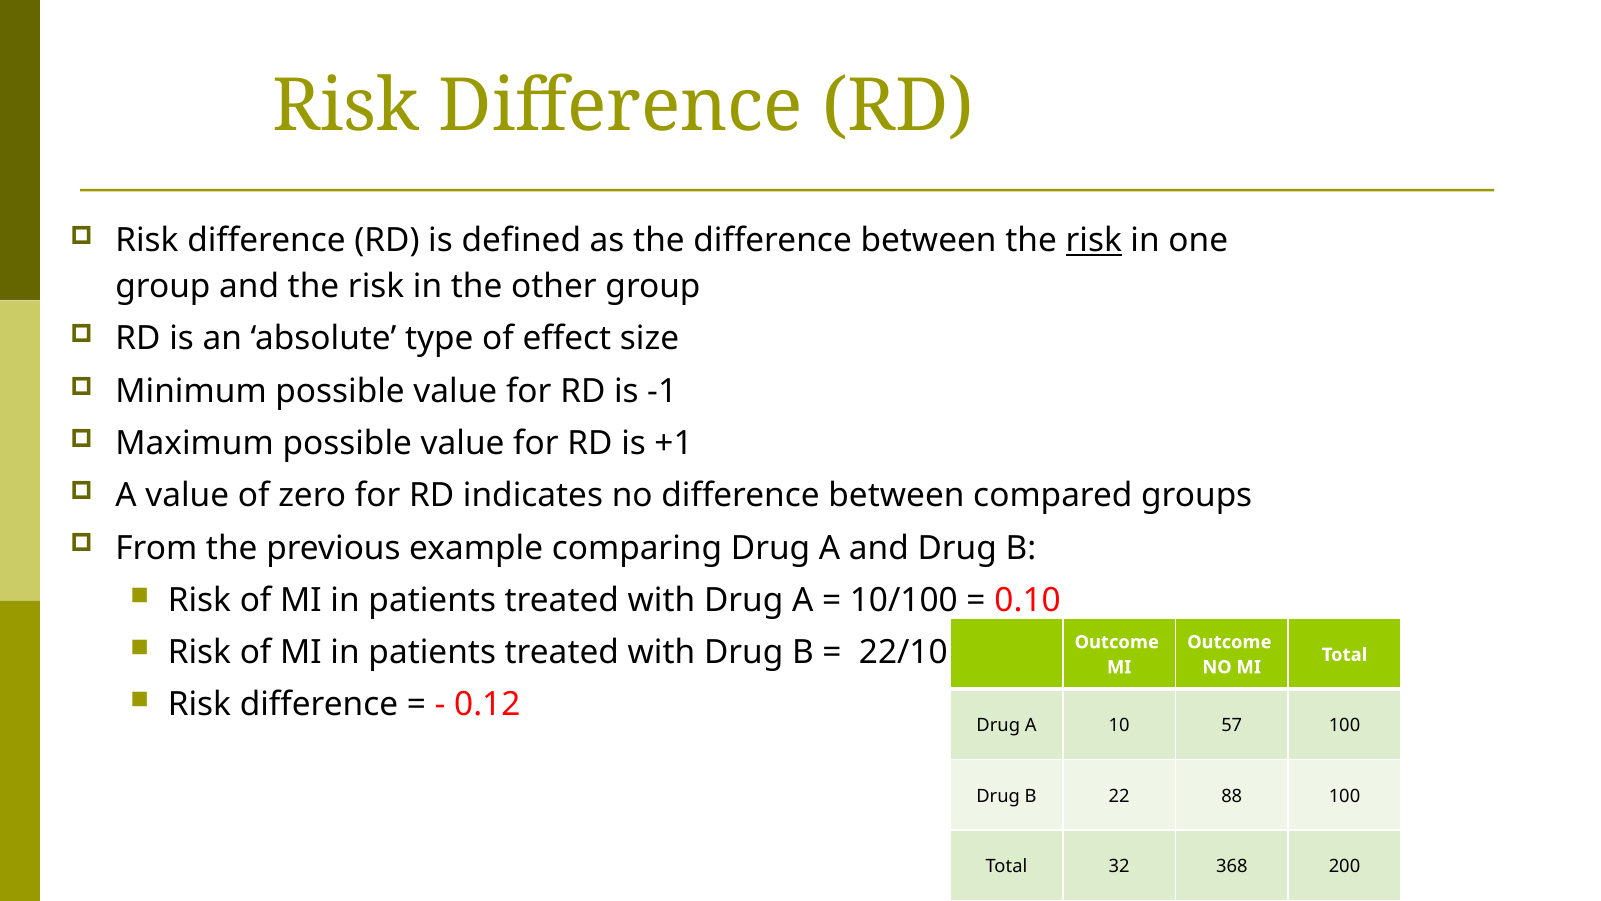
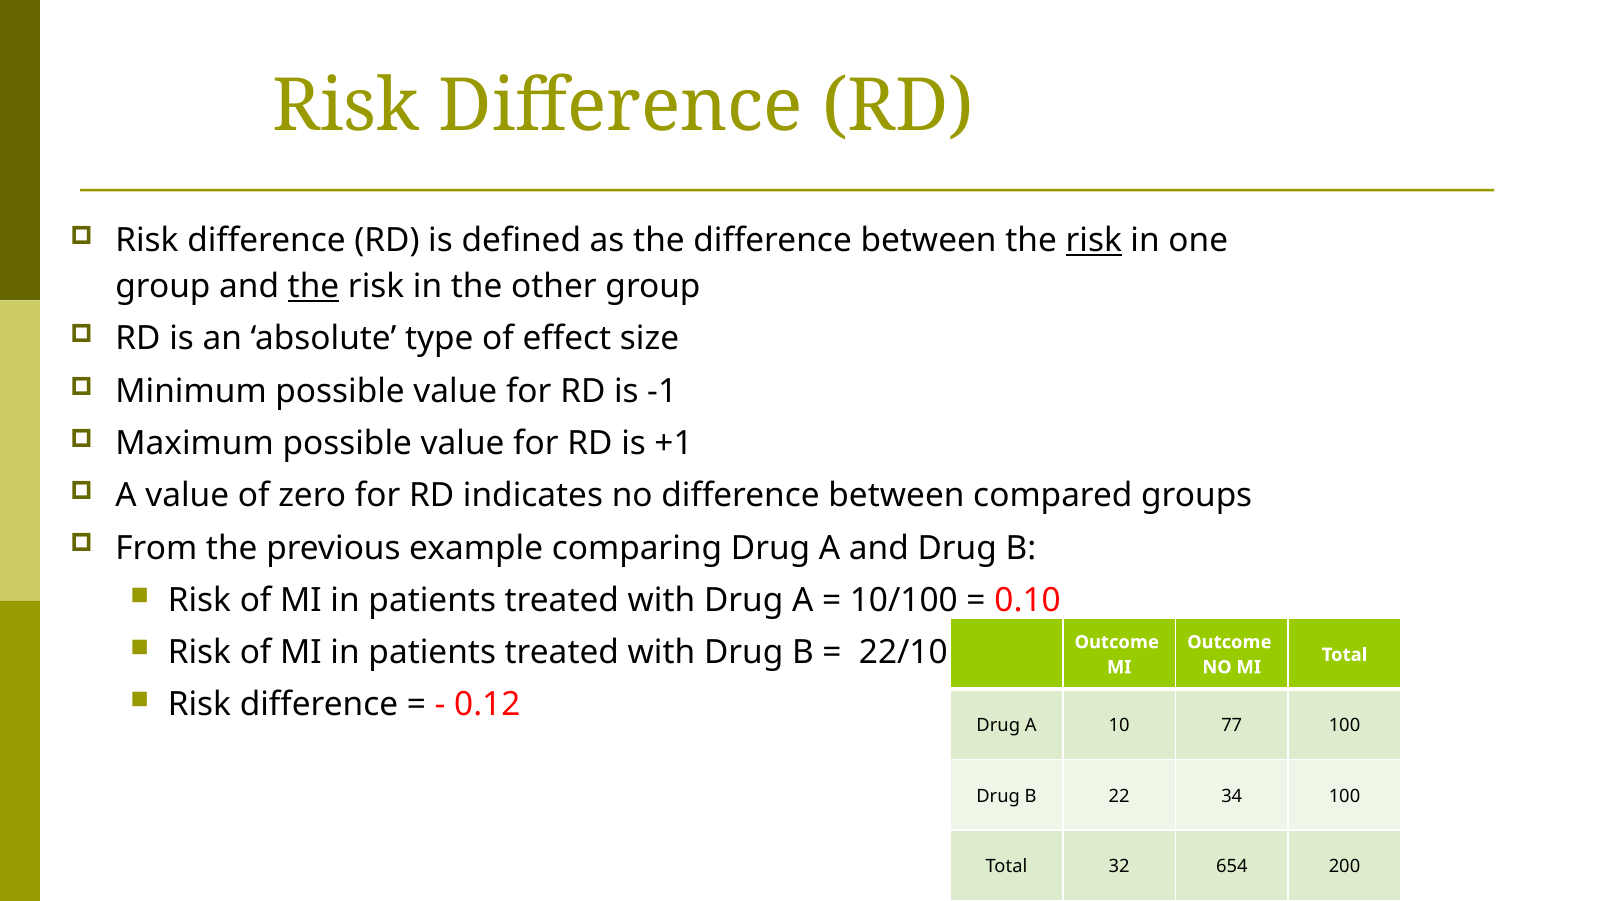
the at (314, 286) underline: none -> present
57: 57 -> 77
88: 88 -> 34
368: 368 -> 654
